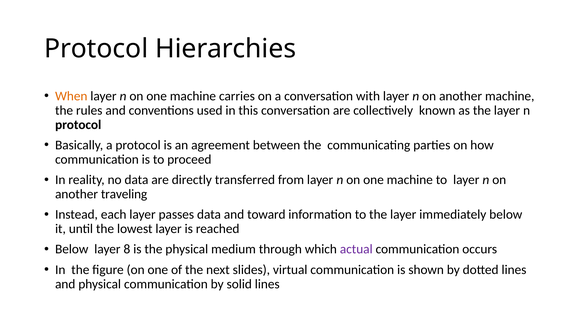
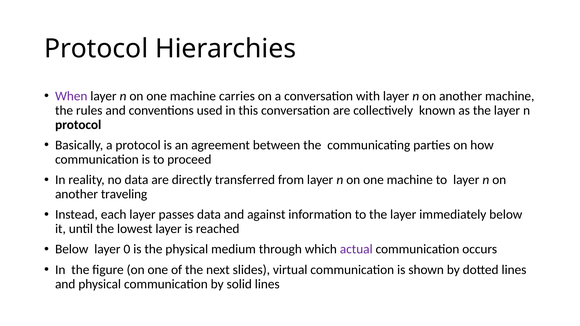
When colour: orange -> purple
toward: toward -> against
8: 8 -> 0
